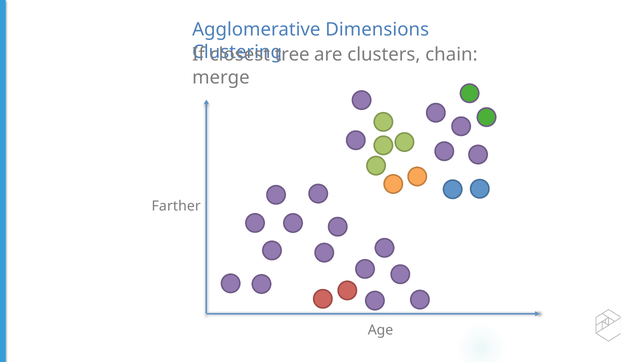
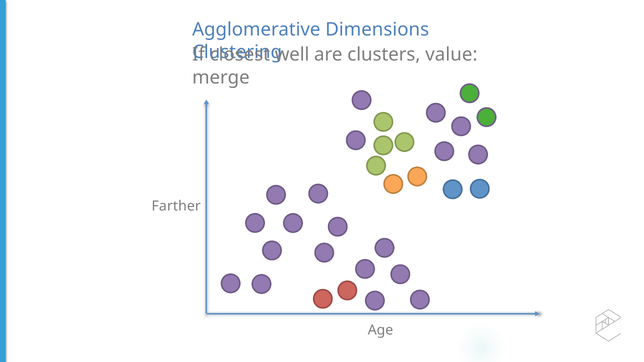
tree: tree -> well
chain: chain -> value
